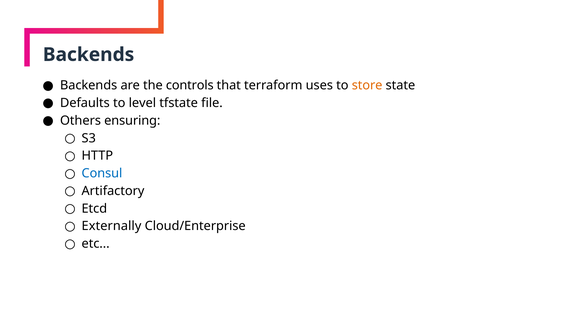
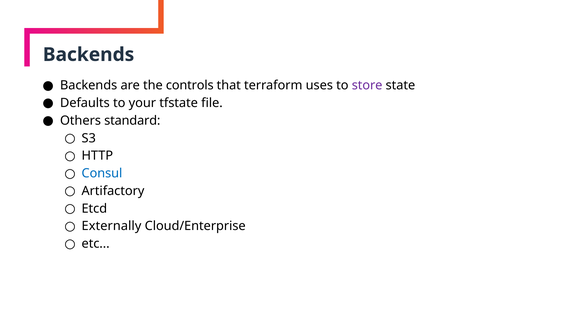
store colour: orange -> purple
level: level -> your
ensuring: ensuring -> standard
